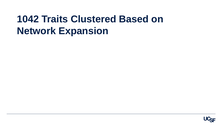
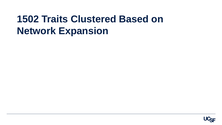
1042: 1042 -> 1502
